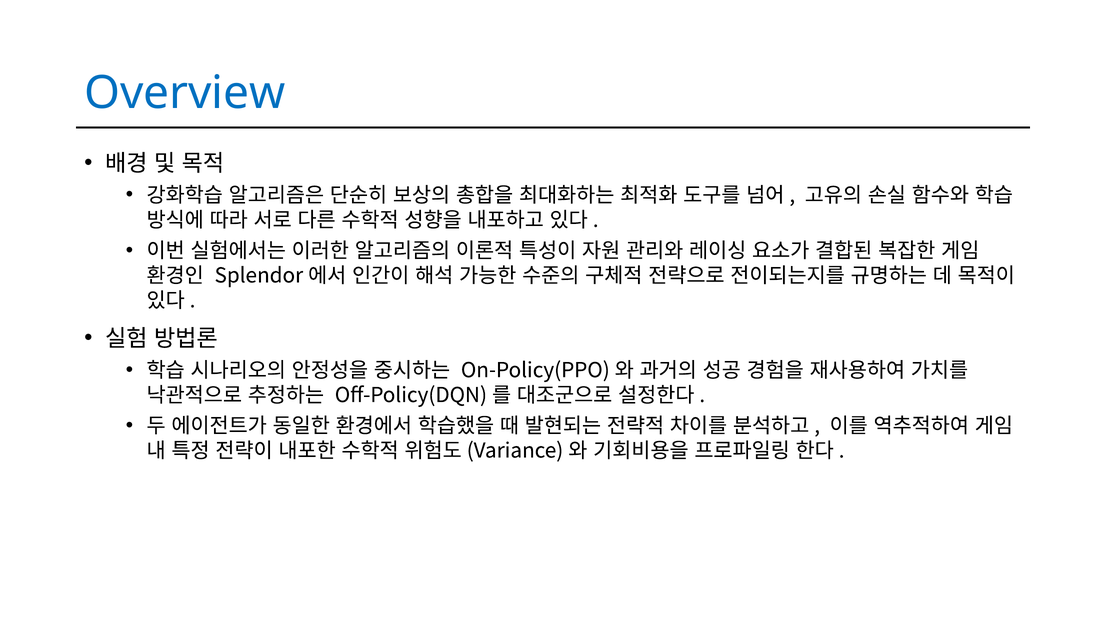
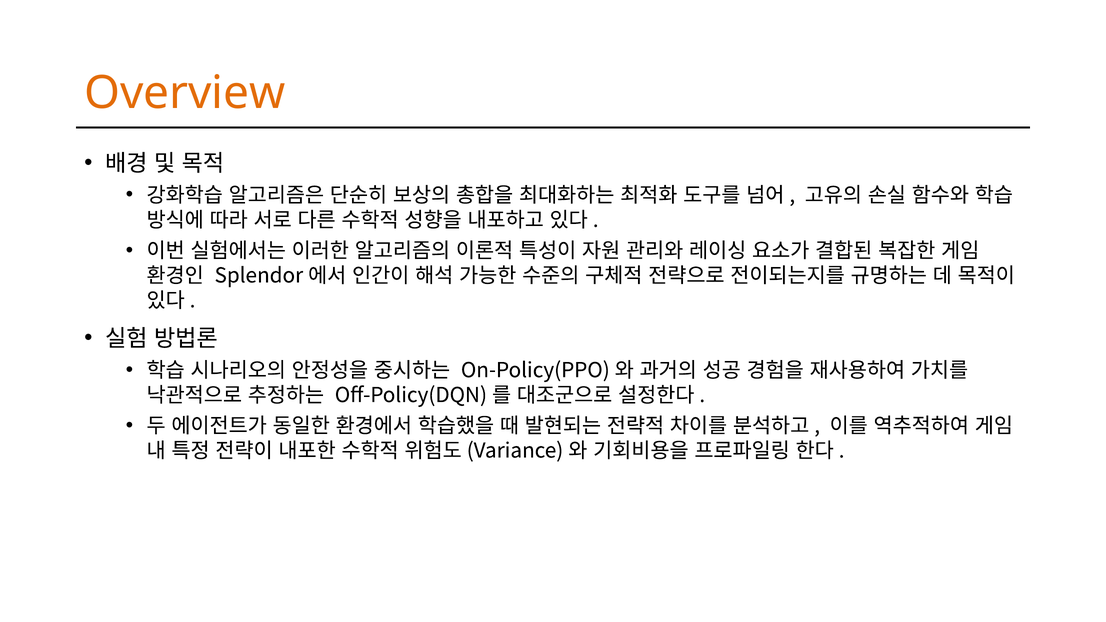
Overview colour: blue -> orange
